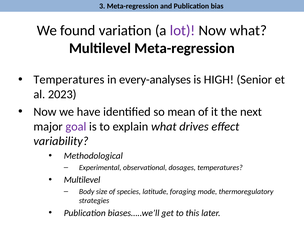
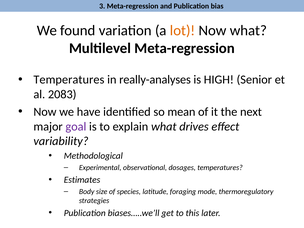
lot colour: purple -> orange
every-analyses: every-analyses -> really-analyses
2023: 2023 -> 2083
Multilevel at (82, 180): Multilevel -> Estimates
